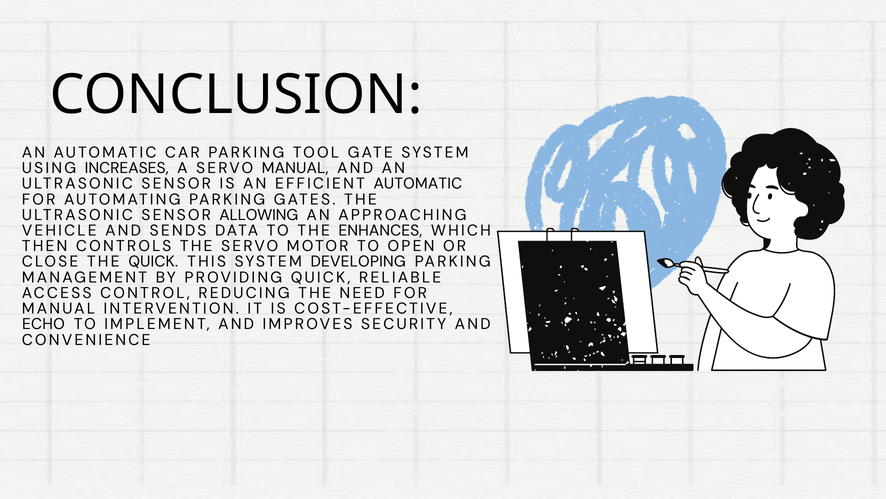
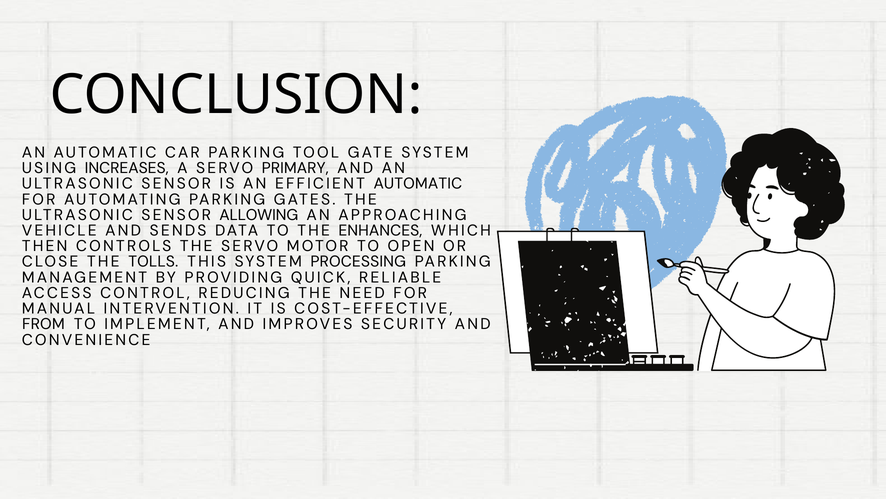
SERVO MANUAL: MANUAL -> PRIMARY
THE QUICK: QUICK -> TOLLS
DEVELOPING: DEVELOPING -> PROCESSING
ECHO: ECHO -> FROM
